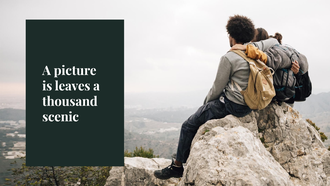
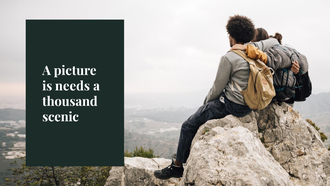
leaves: leaves -> needs
